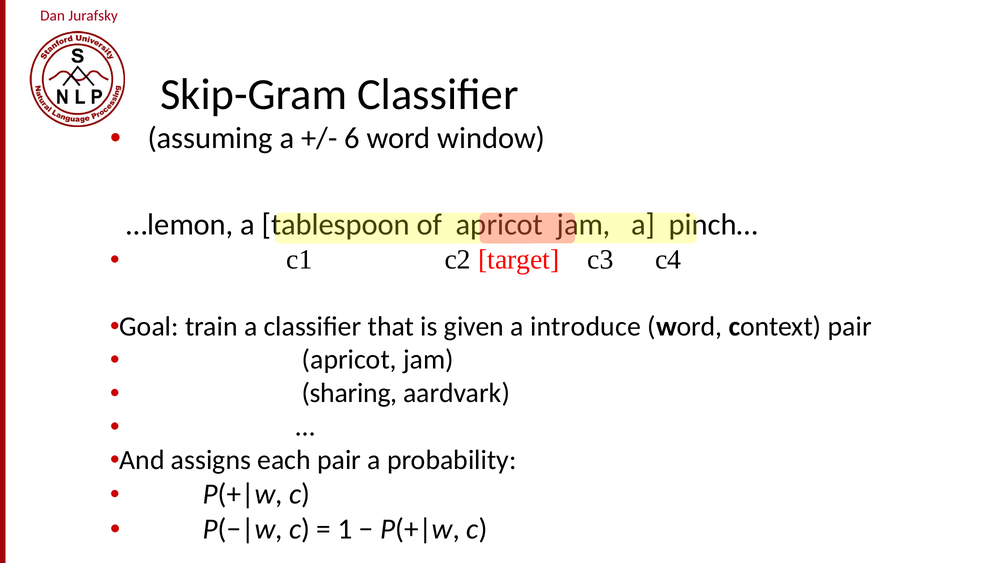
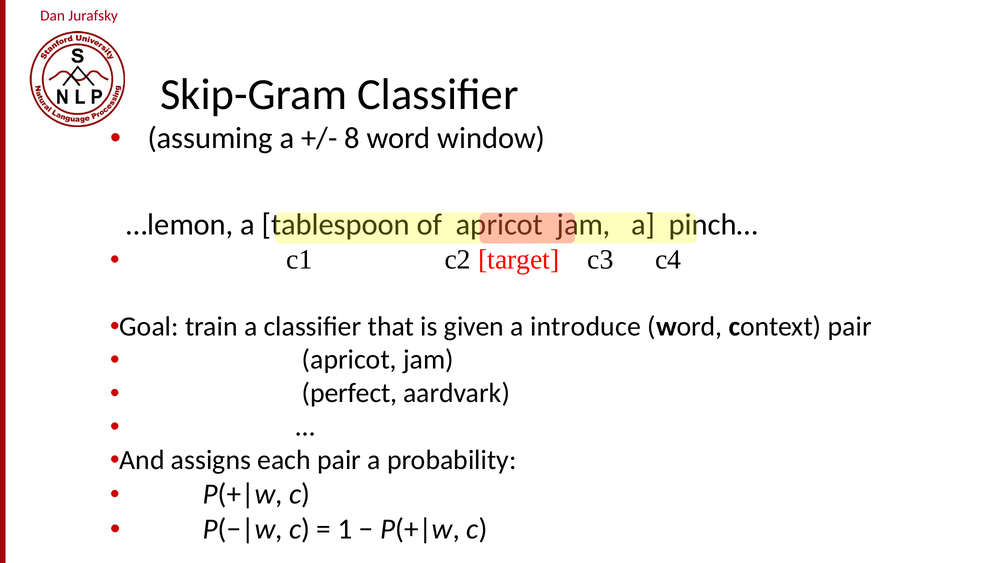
6: 6 -> 8
sharing: sharing -> perfect
